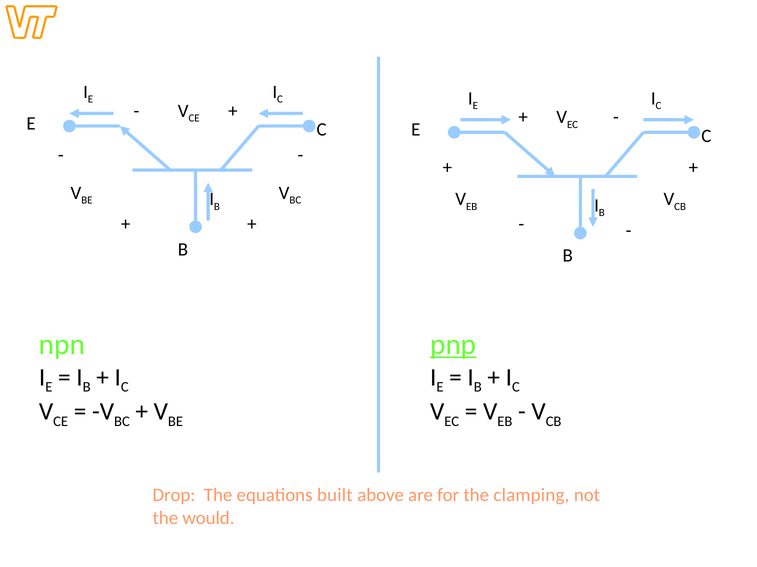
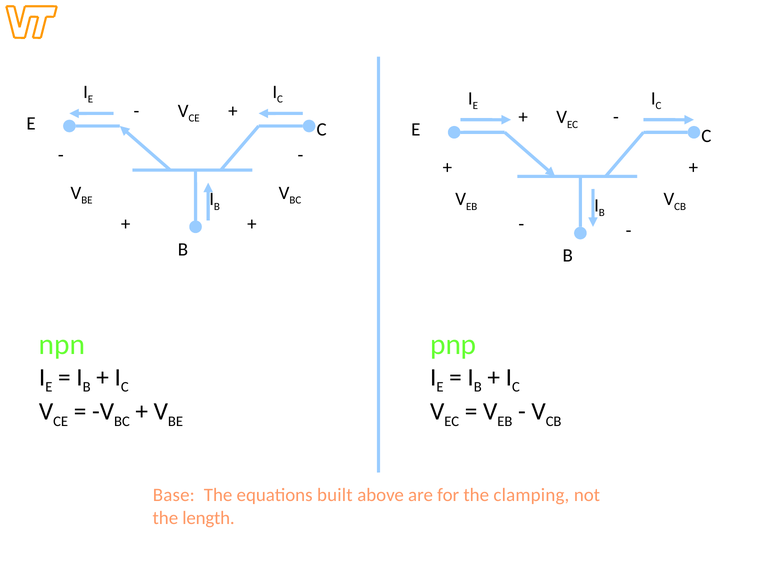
pnp underline: present -> none
Drop: Drop -> Base
would: would -> length
